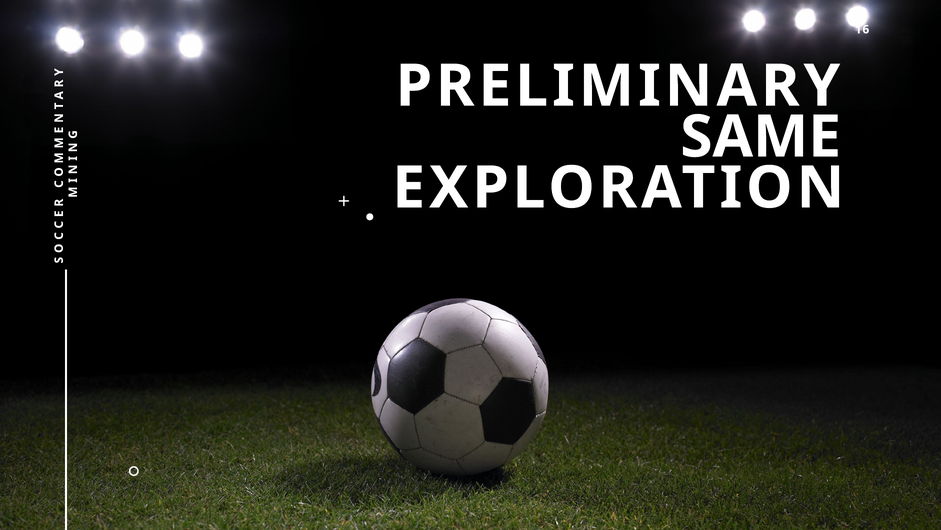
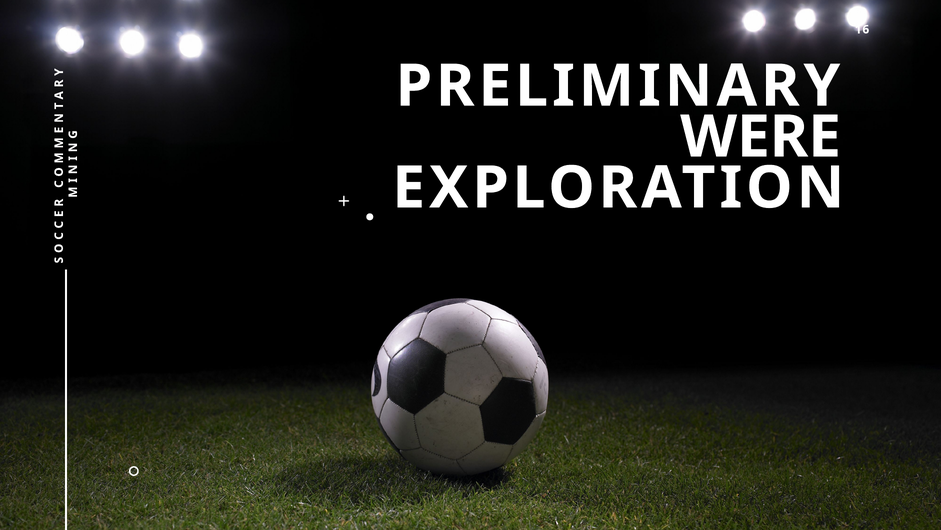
SAME: SAME -> WERE
